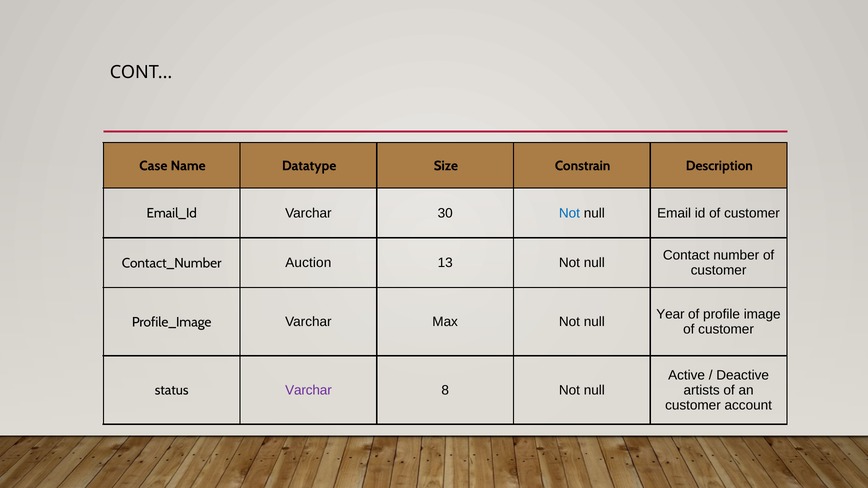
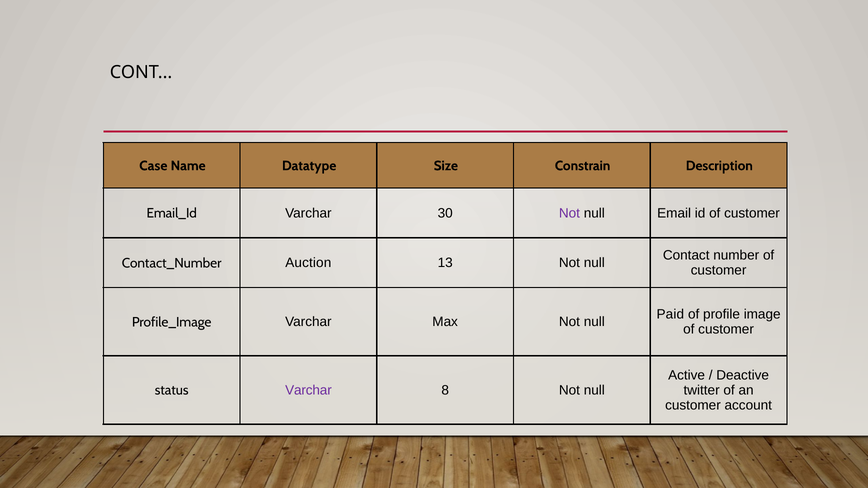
Not at (569, 213) colour: blue -> purple
Year: Year -> Paid
artists: artists -> twitter
